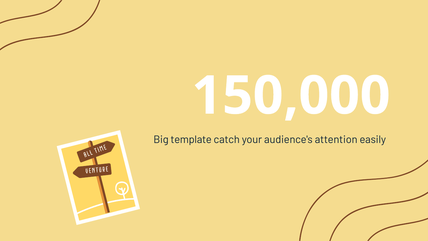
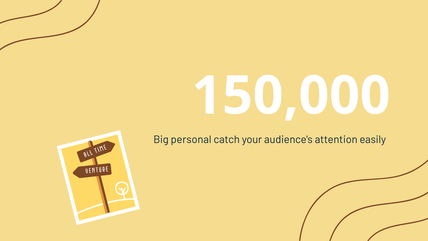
template: template -> personal
